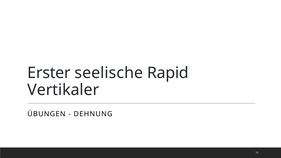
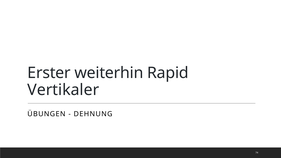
seelische: seelische -> weiterhin
